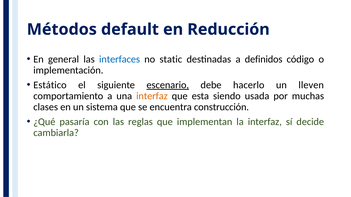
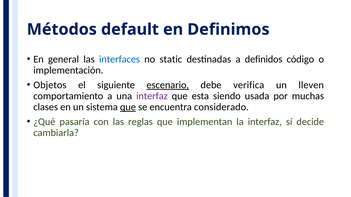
Reducción: Reducción -> Definimos
Estático: Estático -> Objetos
hacerlo: hacerlo -> verifica
interfaz at (152, 96) colour: orange -> purple
que at (128, 107) underline: none -> present
construcción: construcción -> considerado
